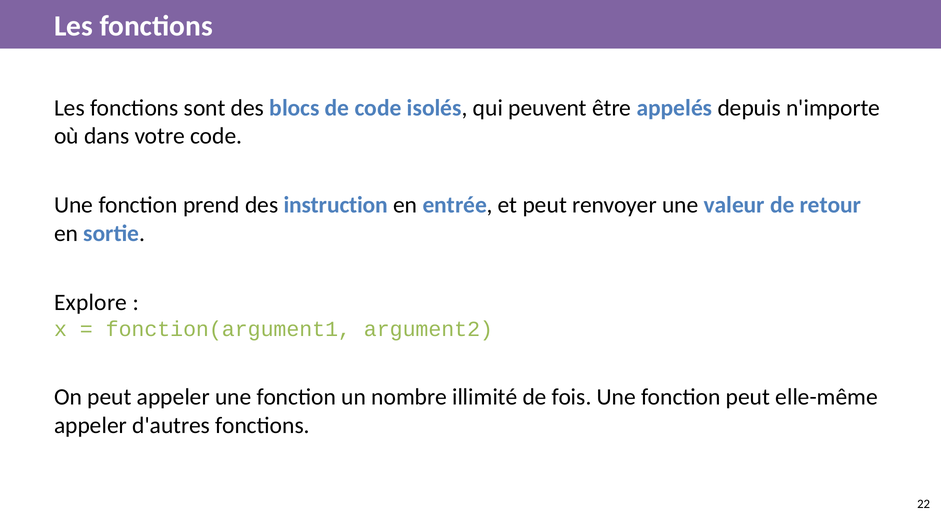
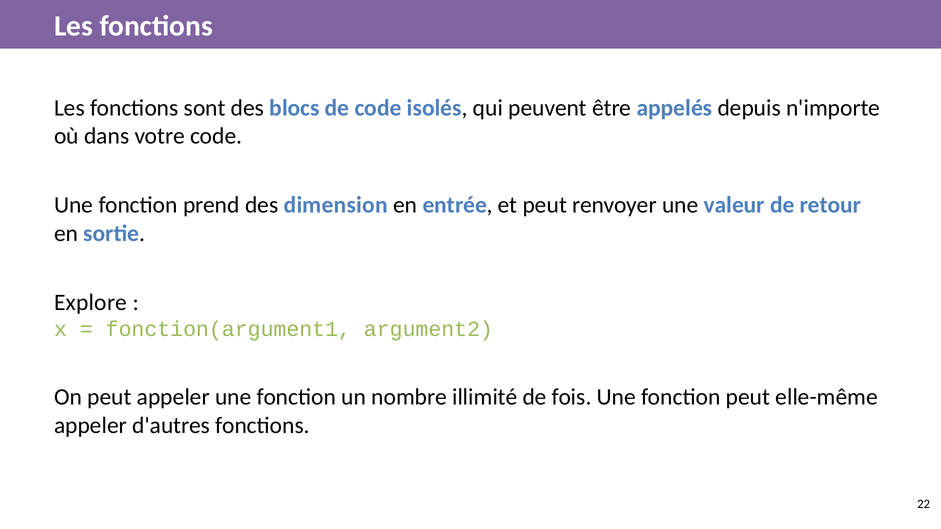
instruction: instruction -> dimension
